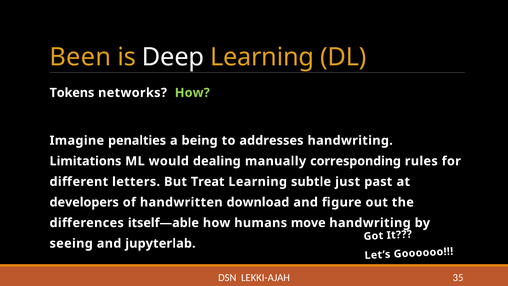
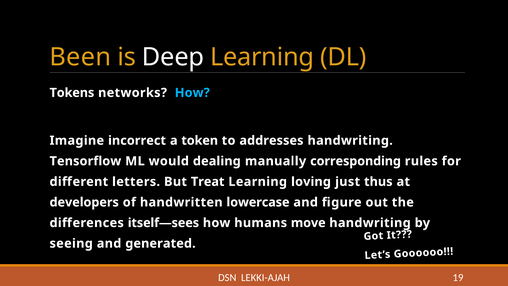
How at (192, 93) colour: light green -> light blue
penalties: penalties -> incorrect
being: being -> token
Limitations: Limitations -> Tensorflow
subtle: subtle -> loving
past: past -> thus
download: download -> lowercase
itself—able: itself—able -> itself—sees
jupyterlab: jupyterlab -> generated
35: 35 -> 19
